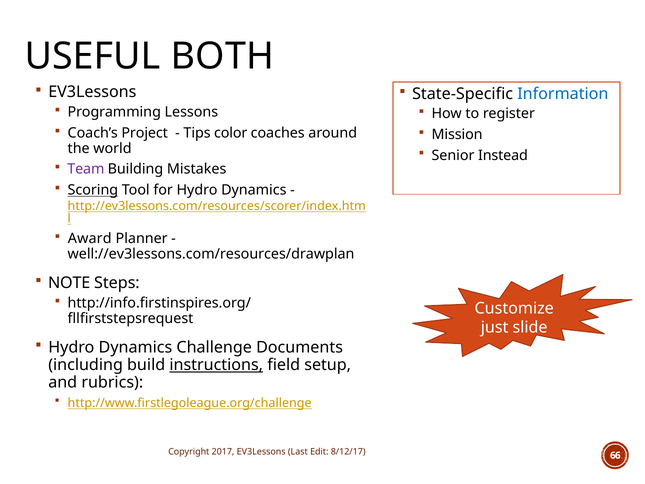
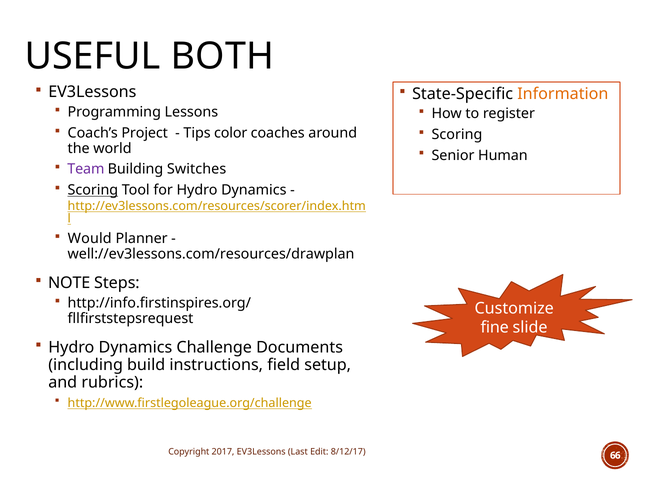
Information colour: blue -> orange
Mission at (457, 134): Mission -> Scoring
Instead: Instead -> Human
Mistakes: Mistakes -> Switches
Award: Award -> Would
just: just -> fine
instructions underline: present -> none
